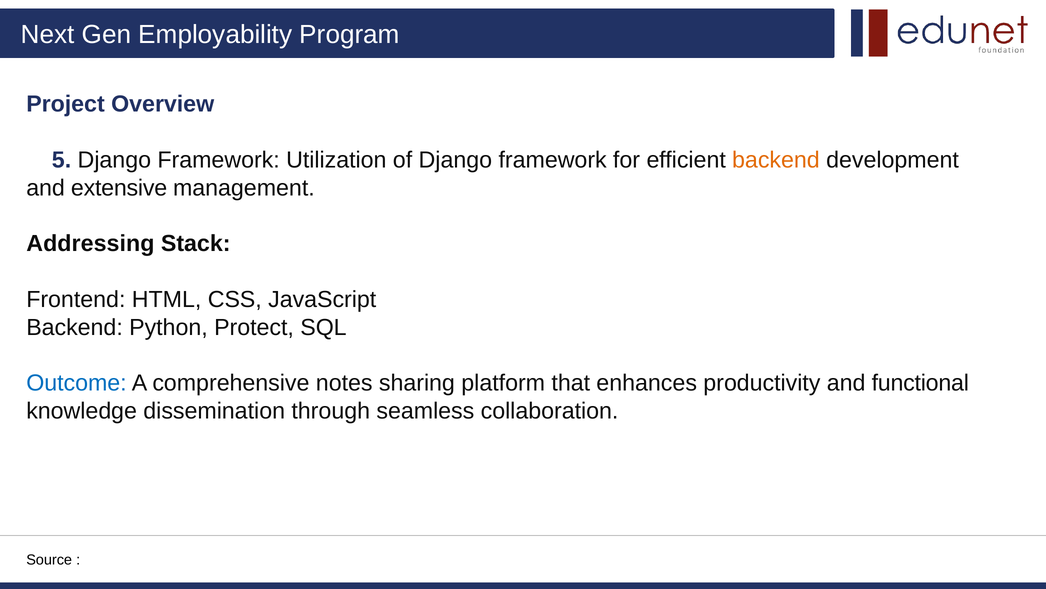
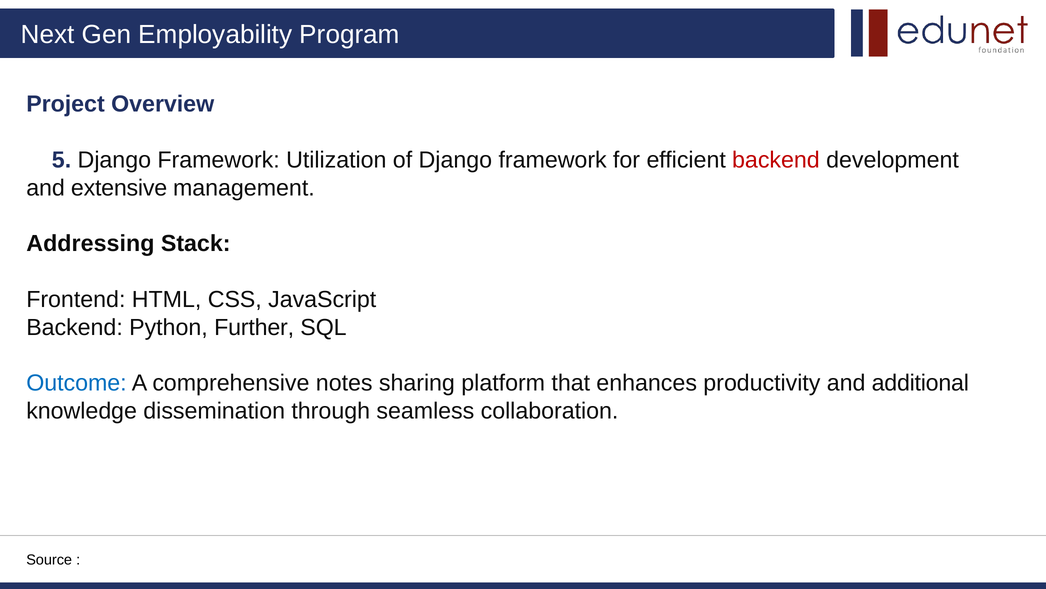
backend at (776, 160) colour: orange -> red
Protect: Protect -> Further
functional: functional -> additional
